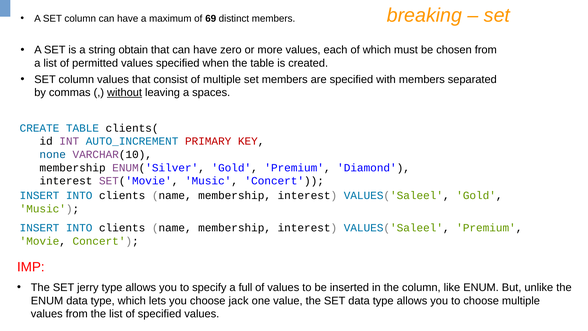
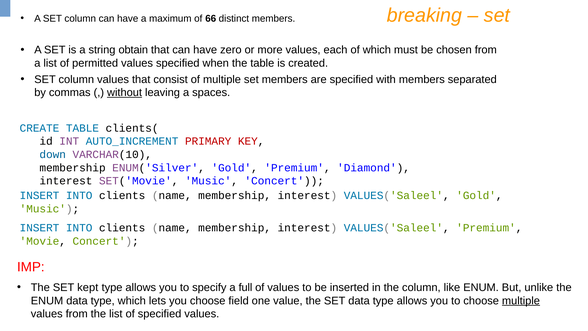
69: 69 -> 66
none: none -> down
jerry: jerry -> kept
jack: jack -> field
multiple at (521, 300) underline: none -> present
